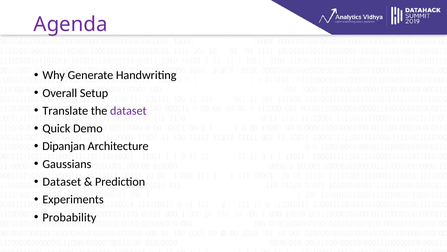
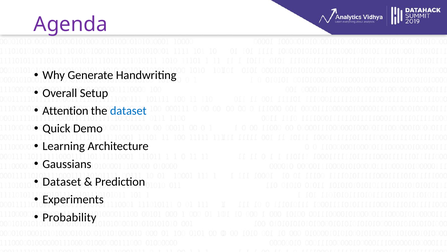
Translate: Translate -> Attention
dataset at (128, 111) colour: purple -> blue
Dipanjan: Dipanjan -> Learning
